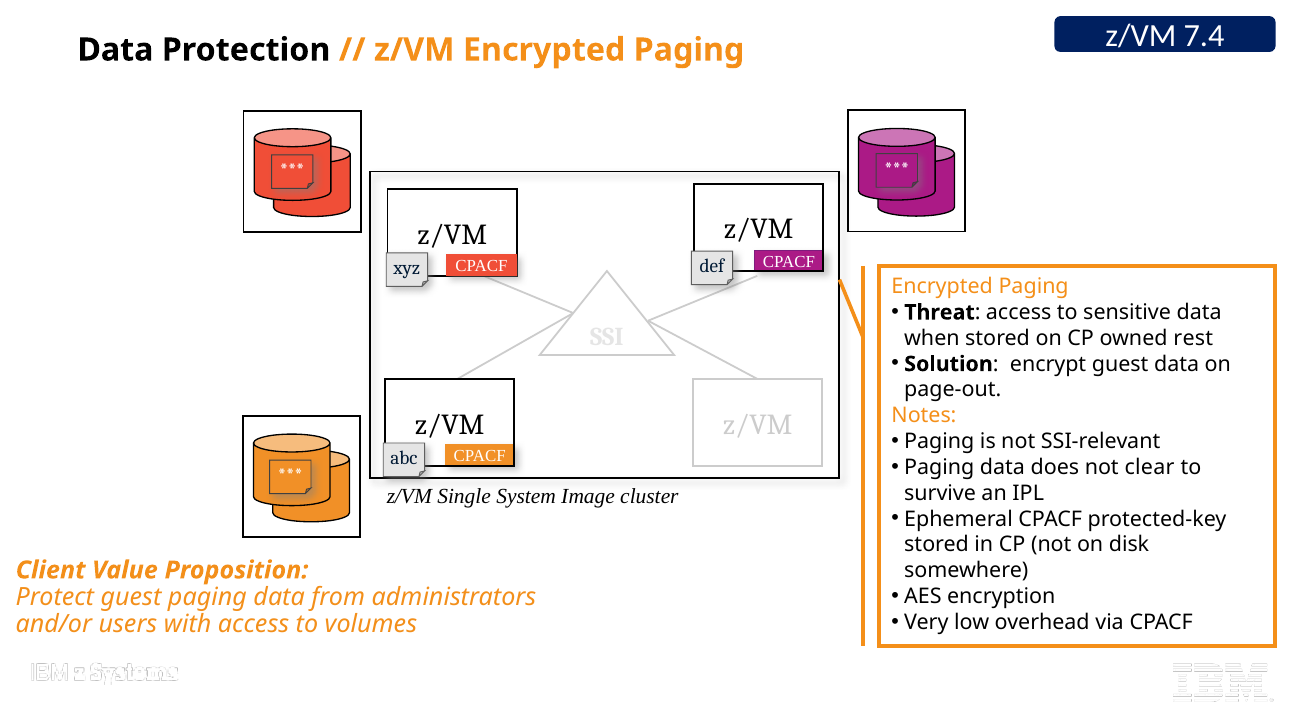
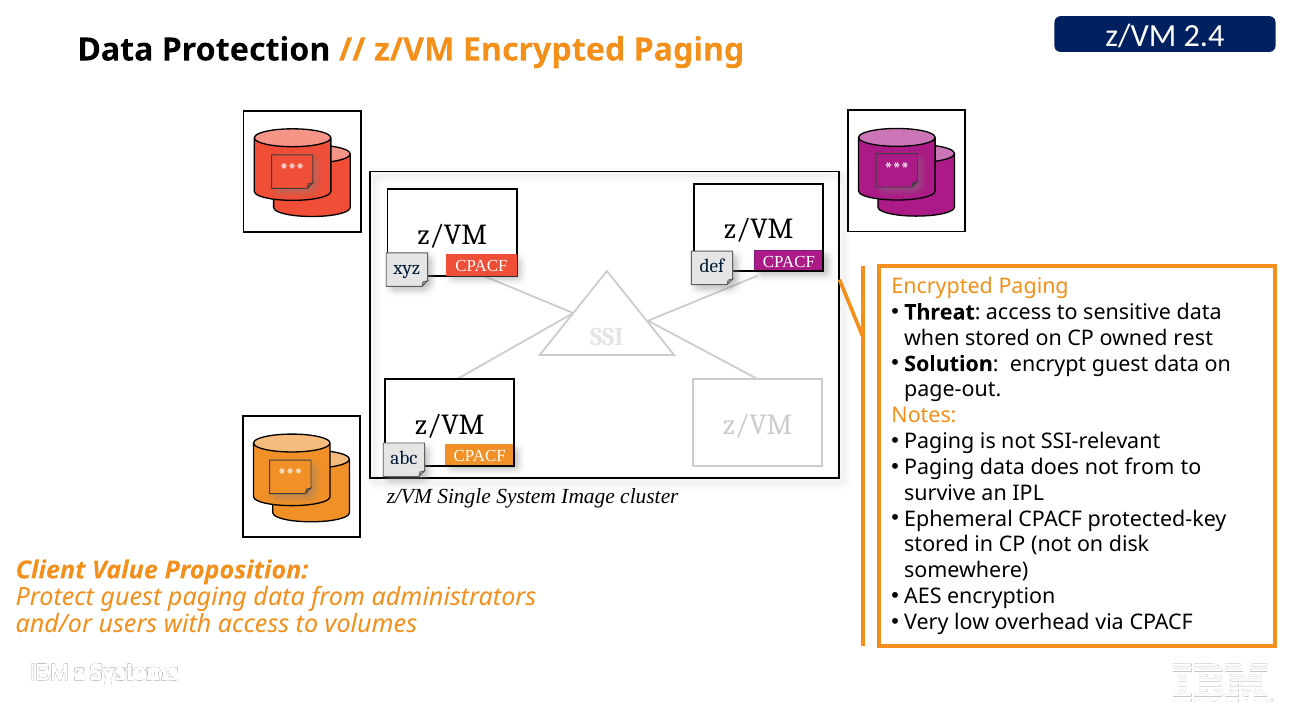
7.4: 7.4 -> 2.4
not clear: clear -> from
